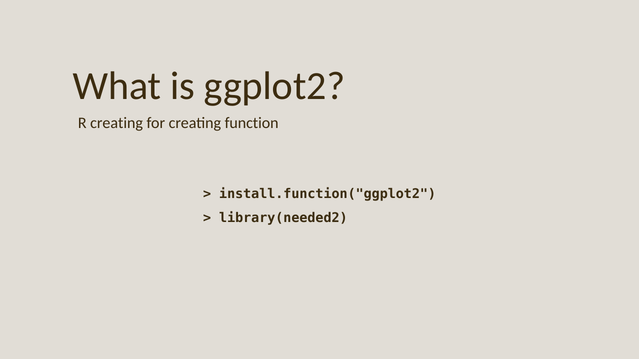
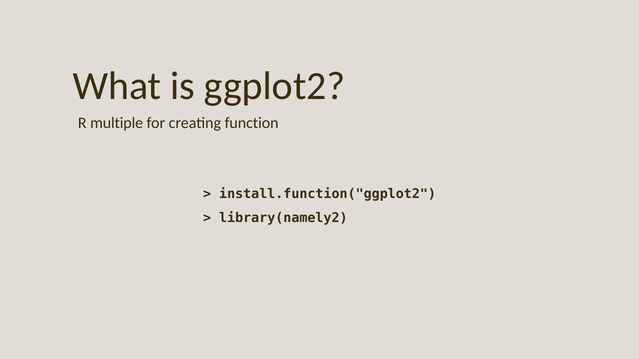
R creating: creating -> multiple
library(needed2: library(needed2 -> library(namely2
